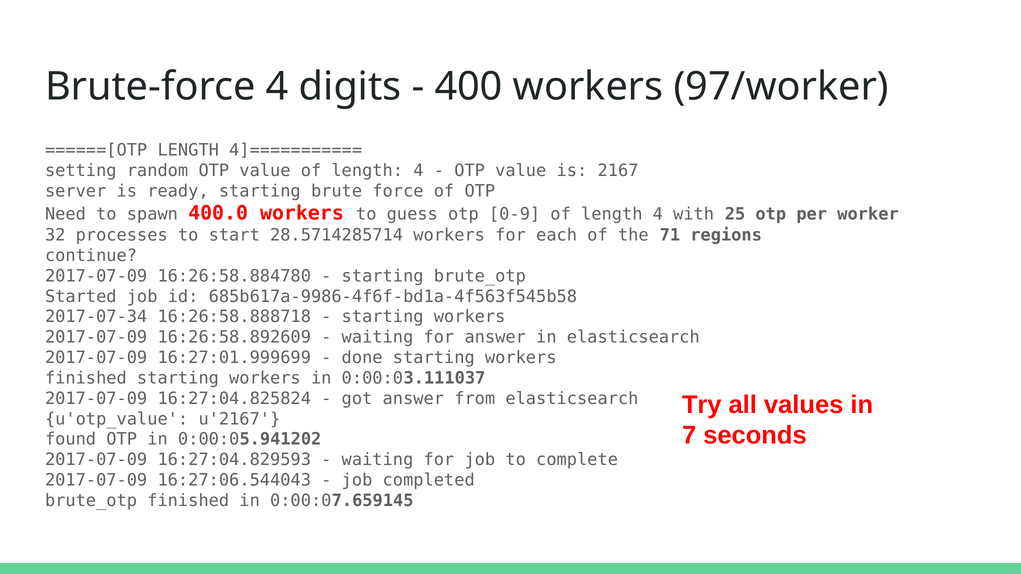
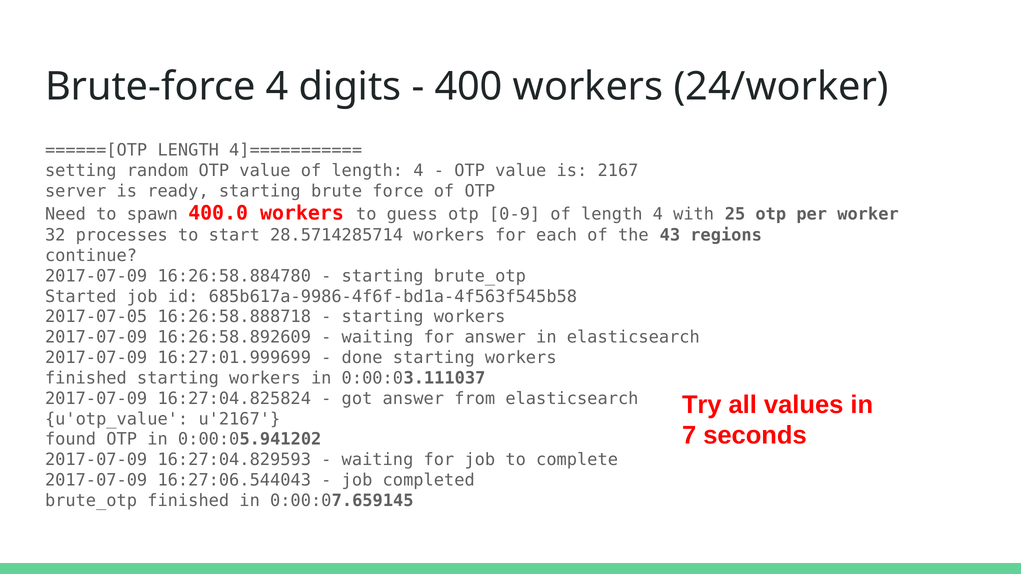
97/worker: 97/worker -> 24/worker
71: 71 -> 43
2017-07-34: 2017-07-34 -> 2017-07-05
